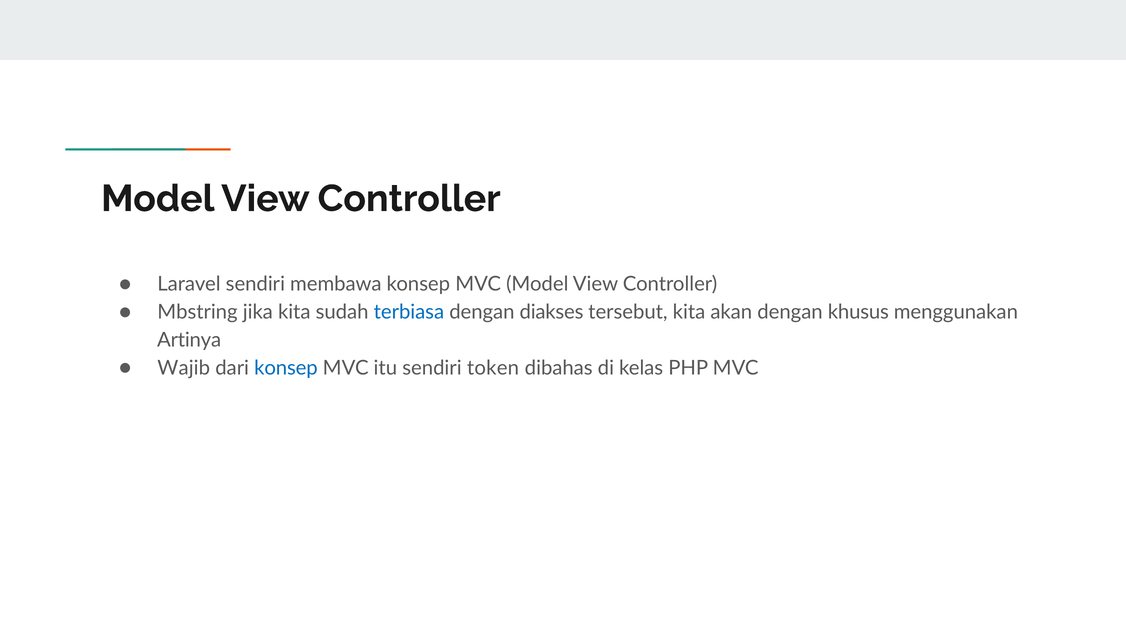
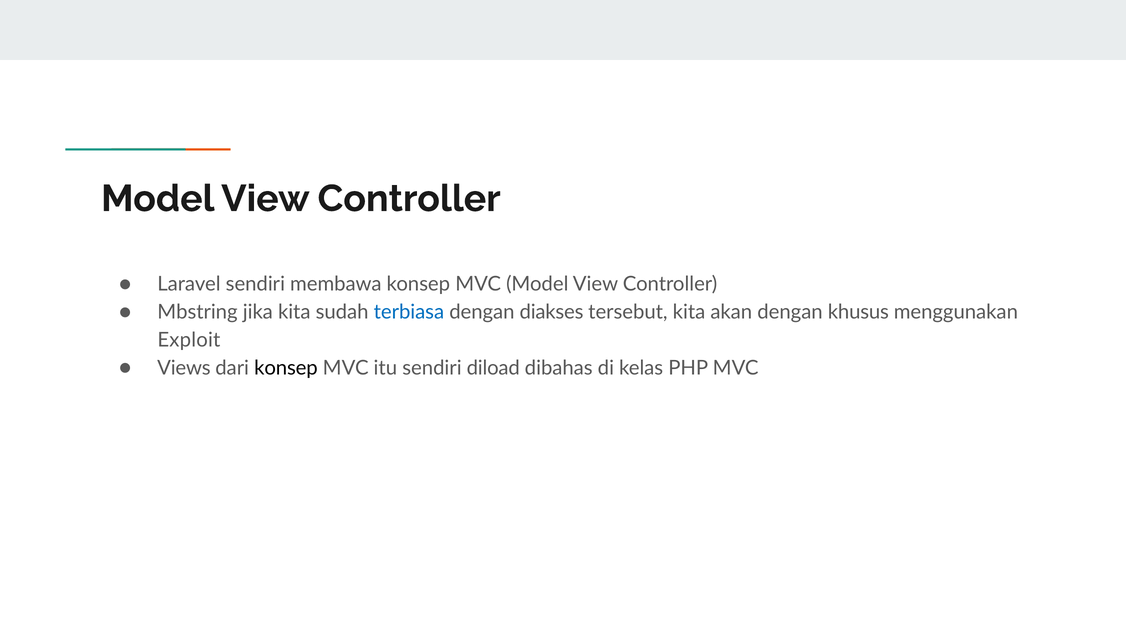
Artinya: Artinya -> Exploit
Wajib: Wajib -> Views
konsep at (286, 368) colour: blue -> black
token: token -> diload
